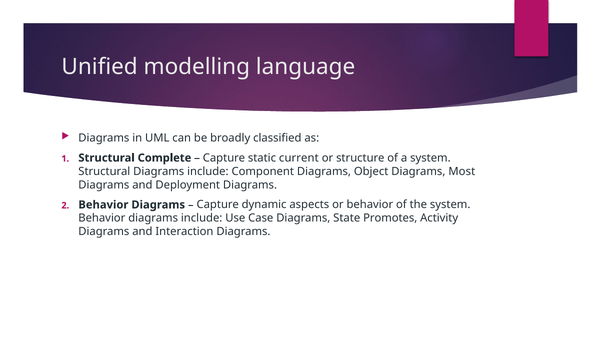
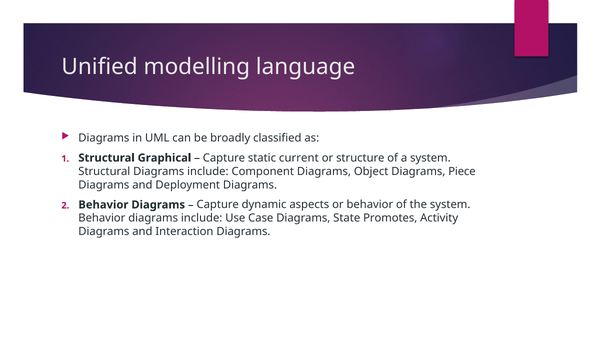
Complete: Complete -> Graphical
Most: Most -> Piece
